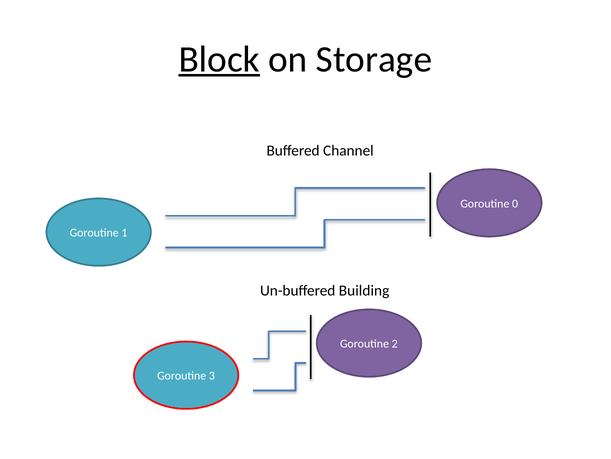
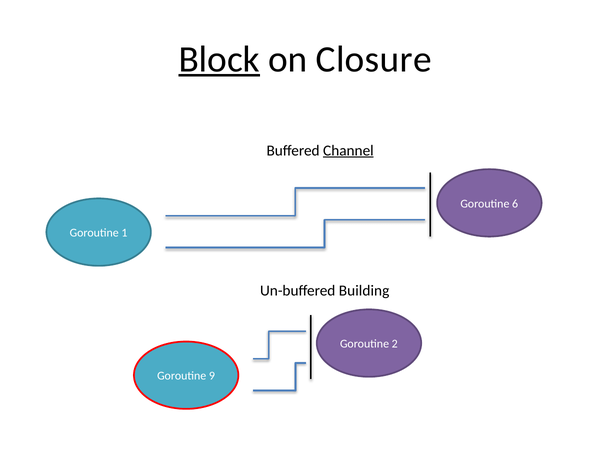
Storage: Storage -> Closure
Channel underline: none -> present
0: 0 -> 6
3: 3 -> 9
